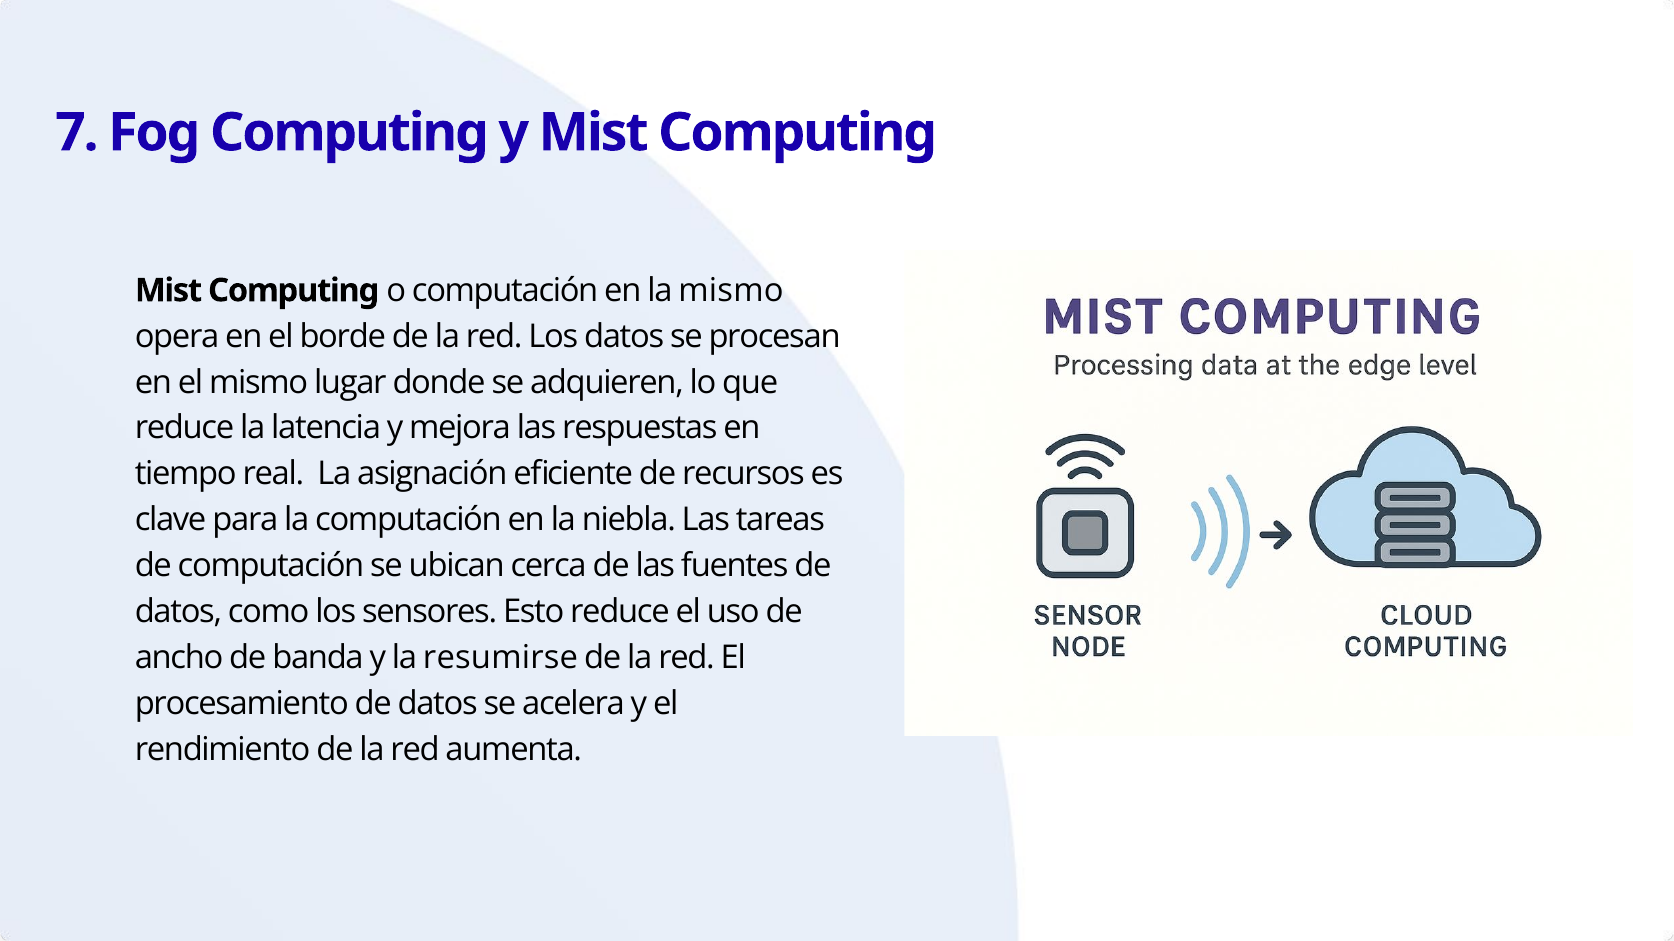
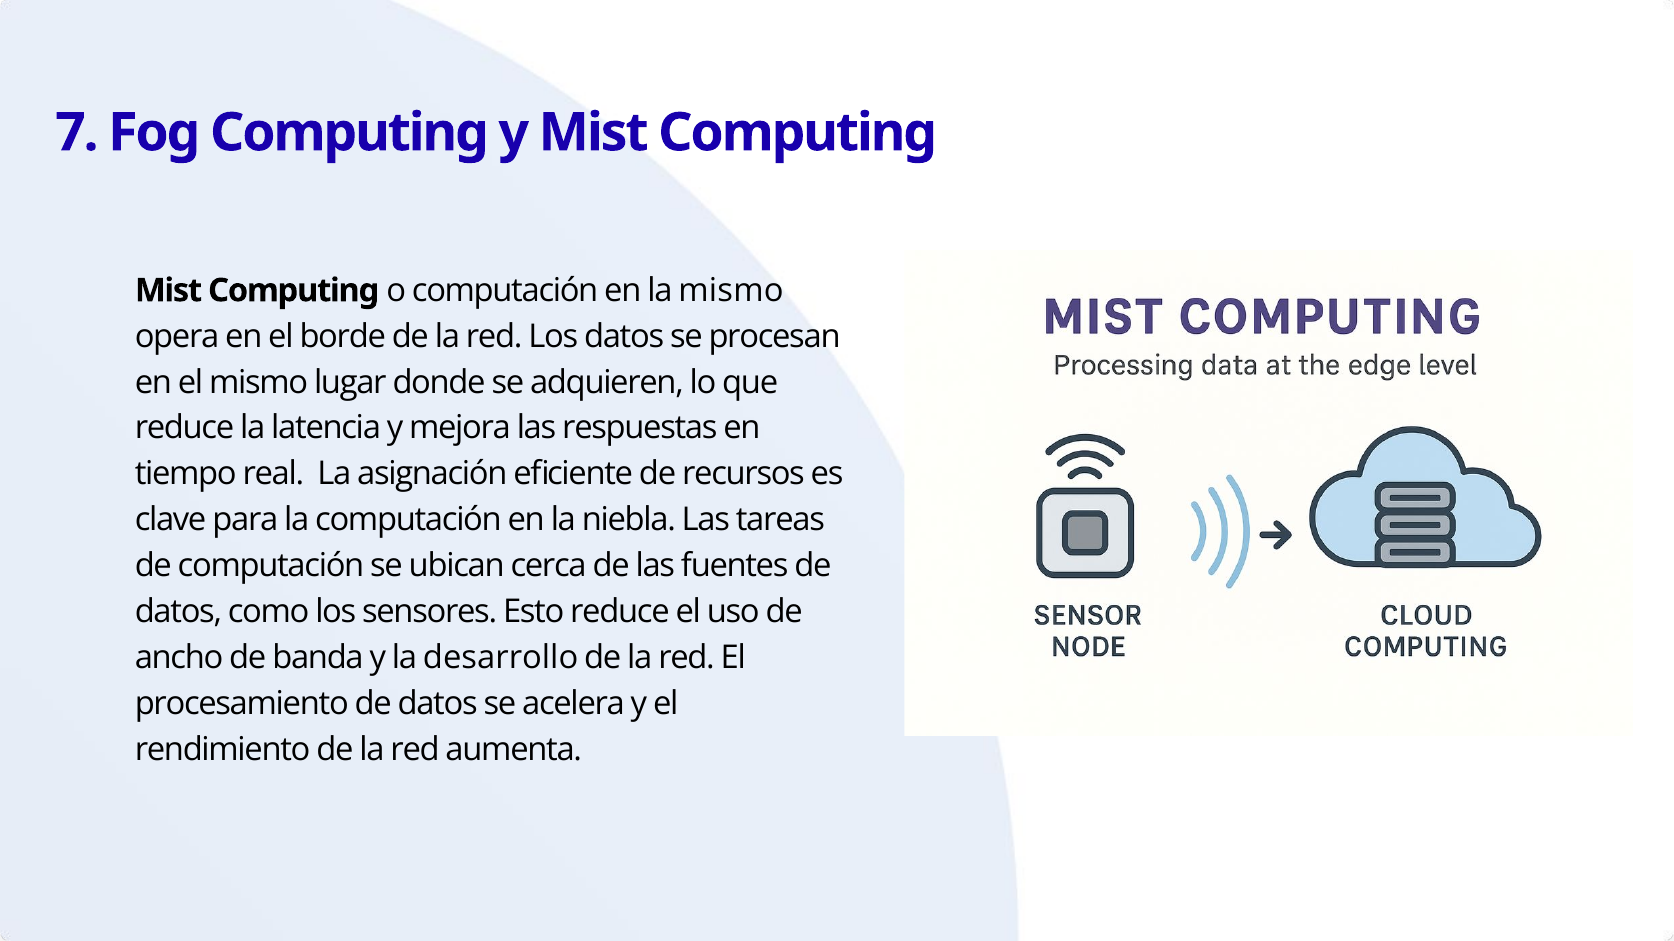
resumirse: resumirse -> desarrollo
